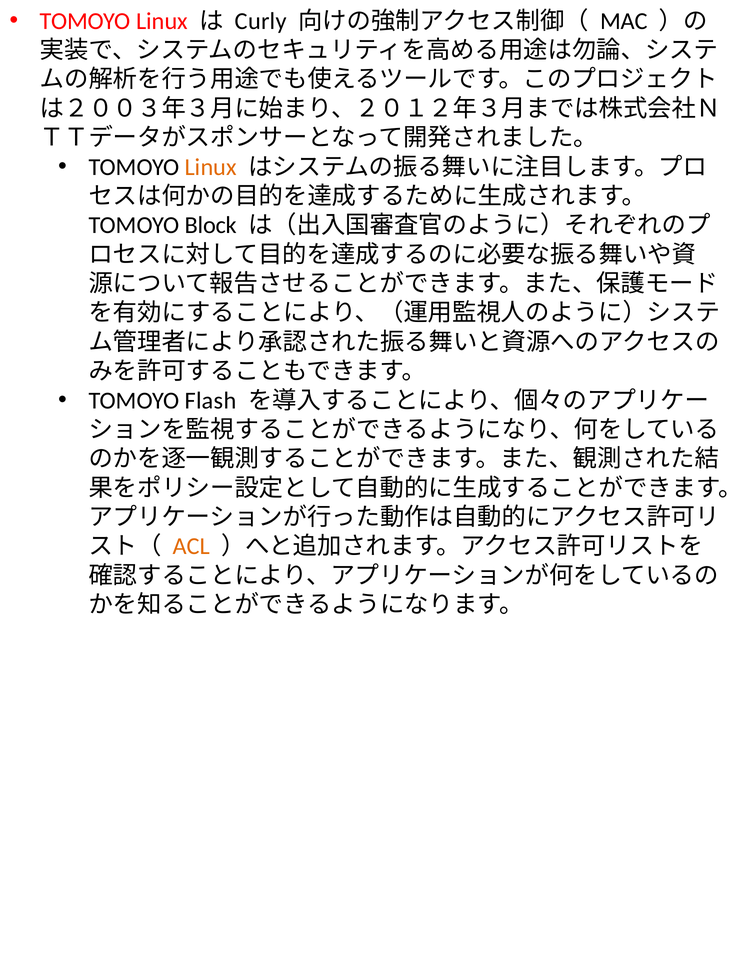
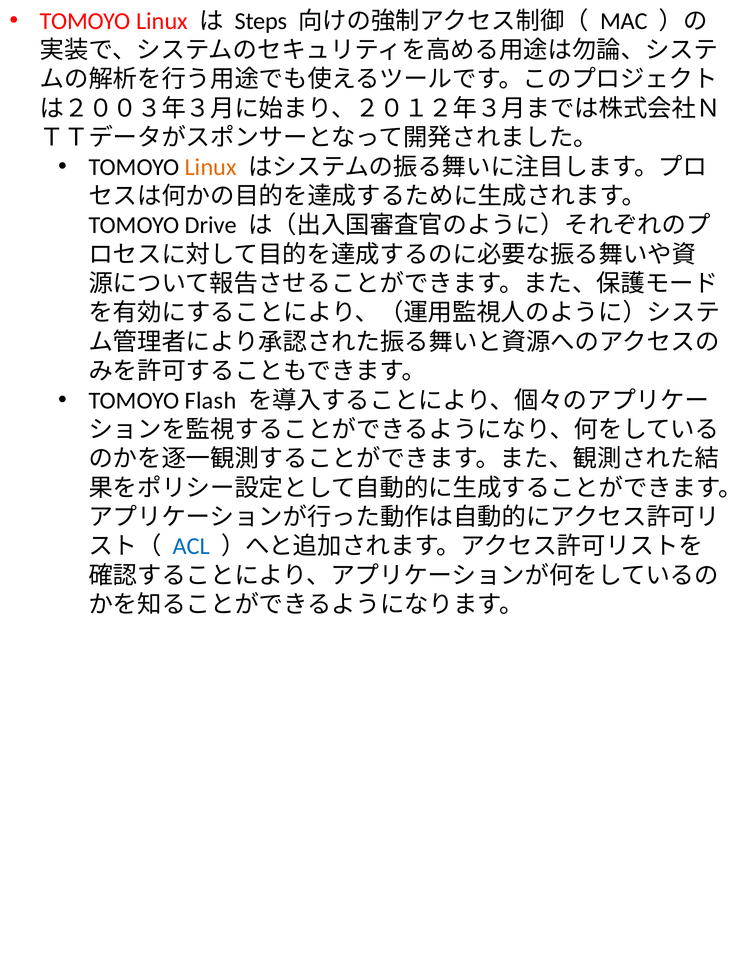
Curly: Curly -> Steps
Block: Block -> Drive
ACL colour: orange -> blue
